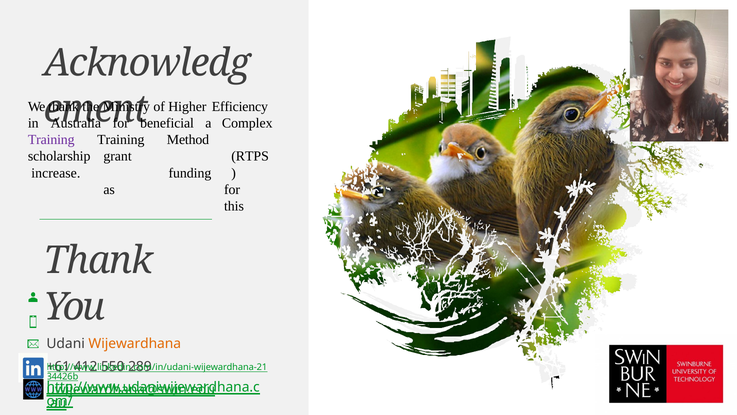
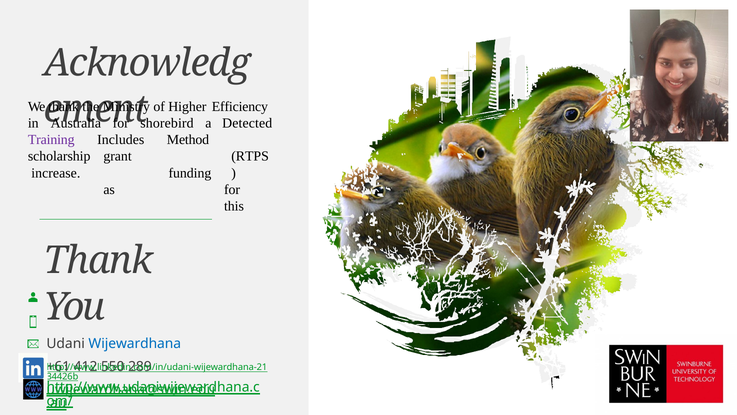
beneficial: beneficial -> shorebird
Complex: Complex -> Detected
Training at (121, 140): Training -> Includes
Wijewardhana colour: orange -> blue
